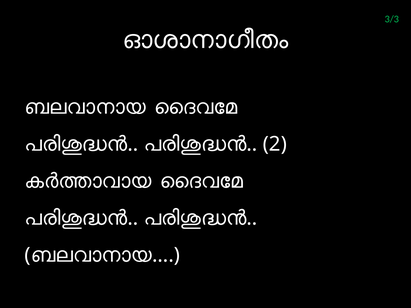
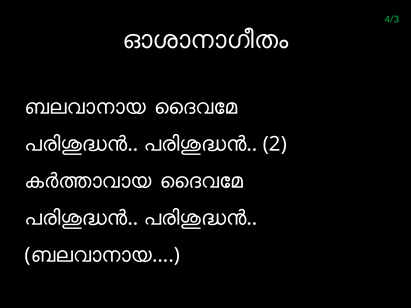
3/3: 3/3 -> 4/3
